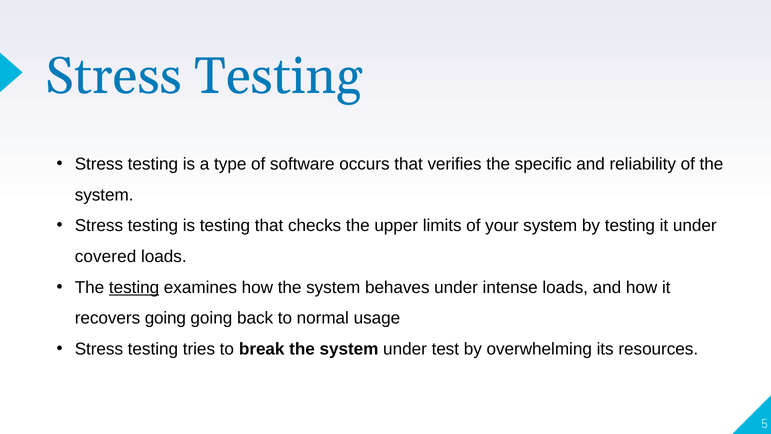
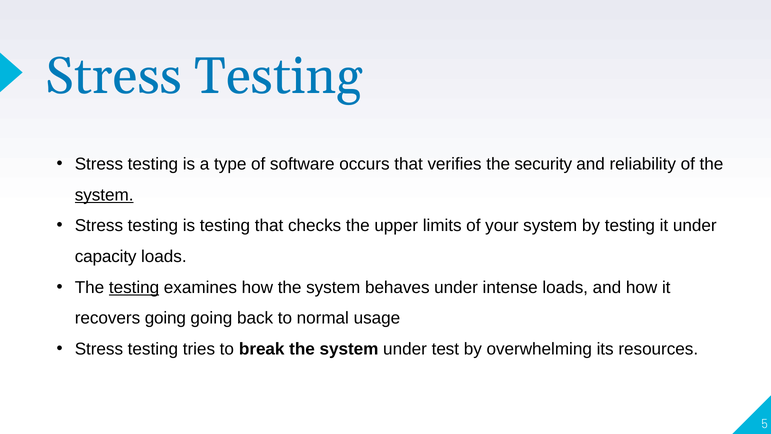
specific: specific -> security
system at (104, 195) underline: none -> present
covered: covered -> capacity
